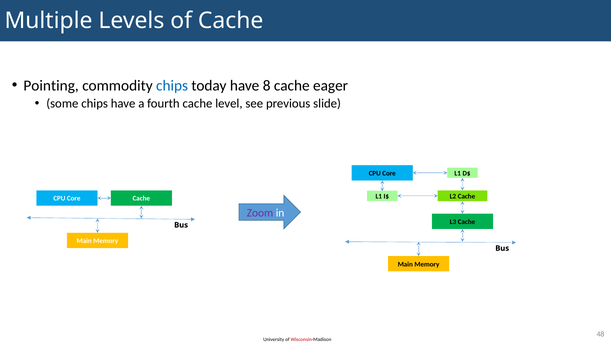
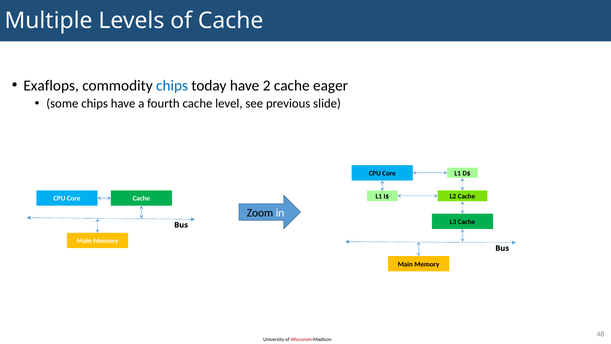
Pointing: Pointing -> Exaflops
8: 8 -> 2
Zoom colour: purple -> black
